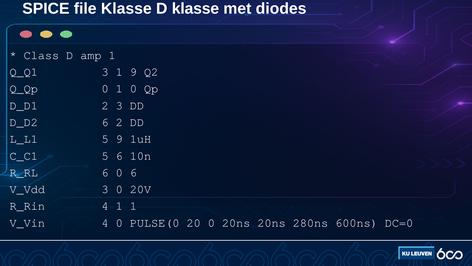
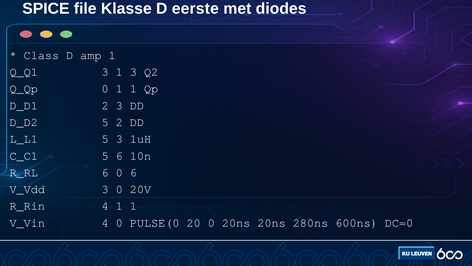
D klasse: klasse -> eerste
1 9: 9 -> 3
0 1 0: 0 -> 1
D_D2 6: 6 -> 5
5 9: 9 -> 3
